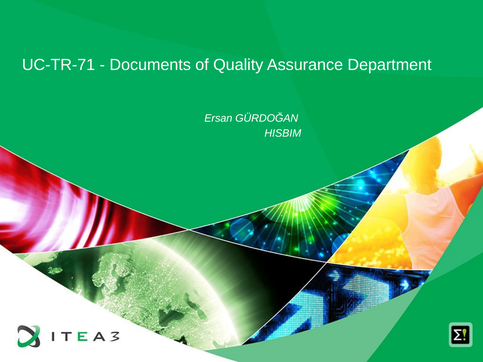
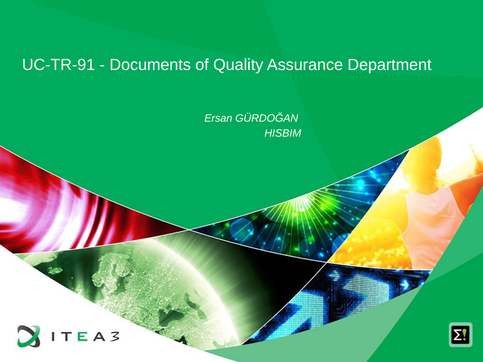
UC-TR-71: UC-TR-71 -> UC-TR-91
